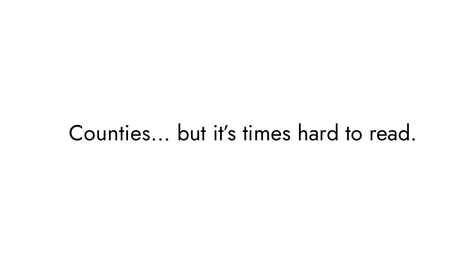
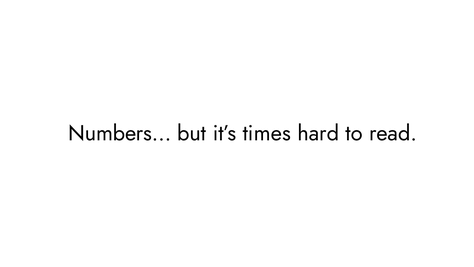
Counties…: Counties… -> Numbers…
